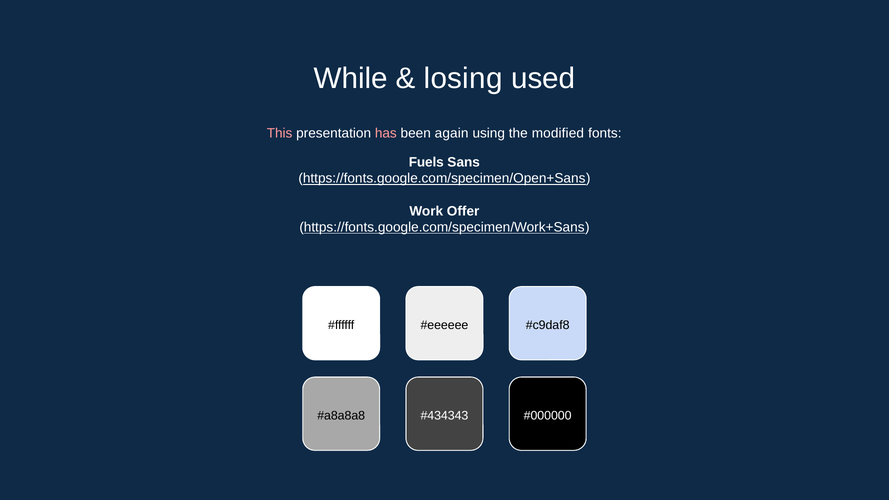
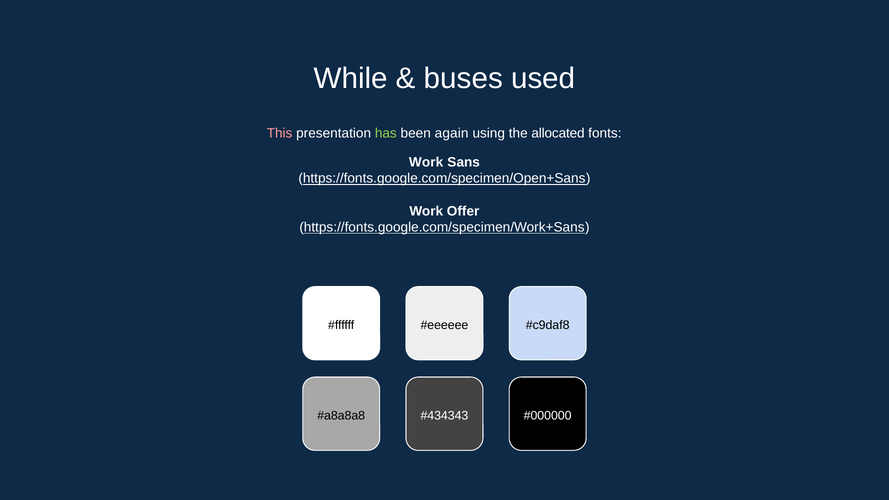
losing: losing -> buses
has colour: pink -> light green
modified: modified -> allocated
Fuels at (426, 162): Fuels -> Work
